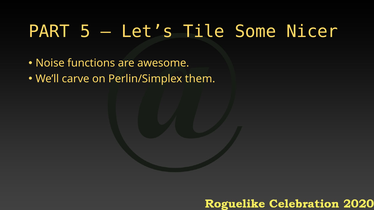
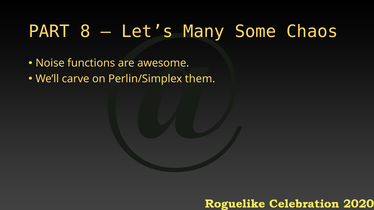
5: 5 -> 8
Tile: Tile -> Many
Nicer: Nicer -> Chaos
